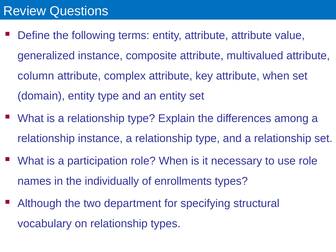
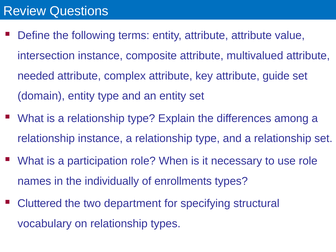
generalized: generalized -> intersection
column: column -> needed
attribute when: when -> guide
Although: Although -> Cluttered
